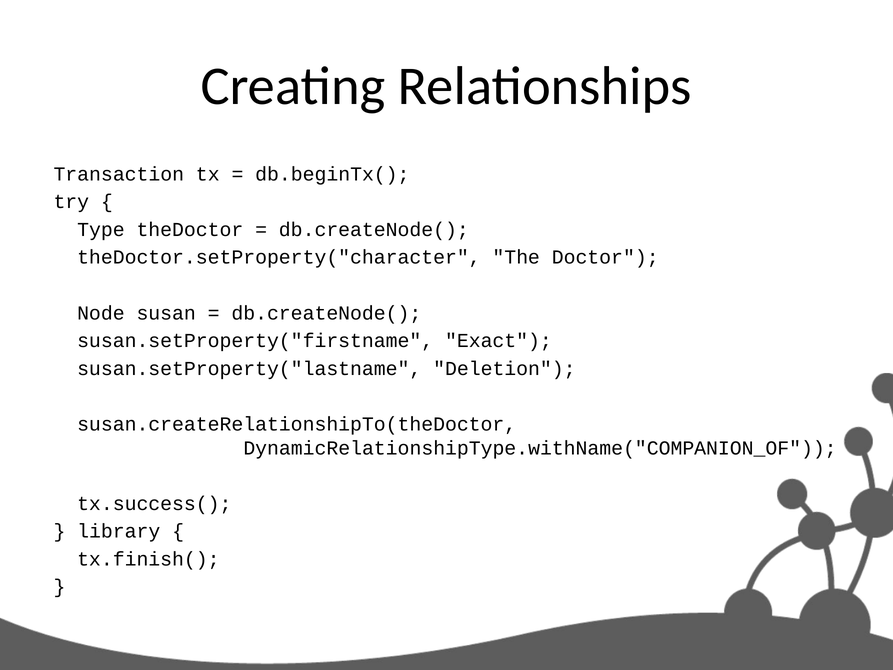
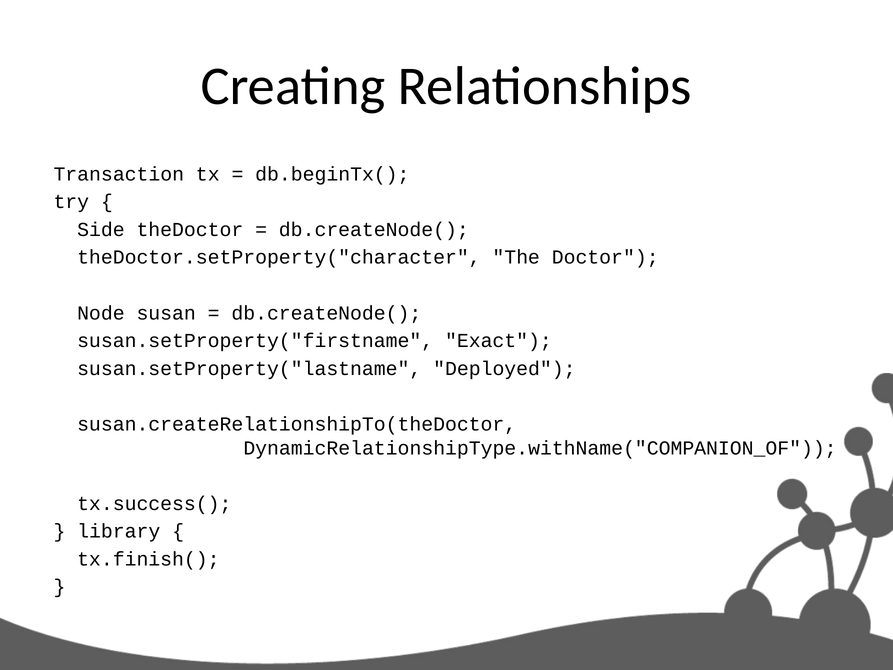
Type: Type -> Side
Deletion: Deletion -> Deployed
